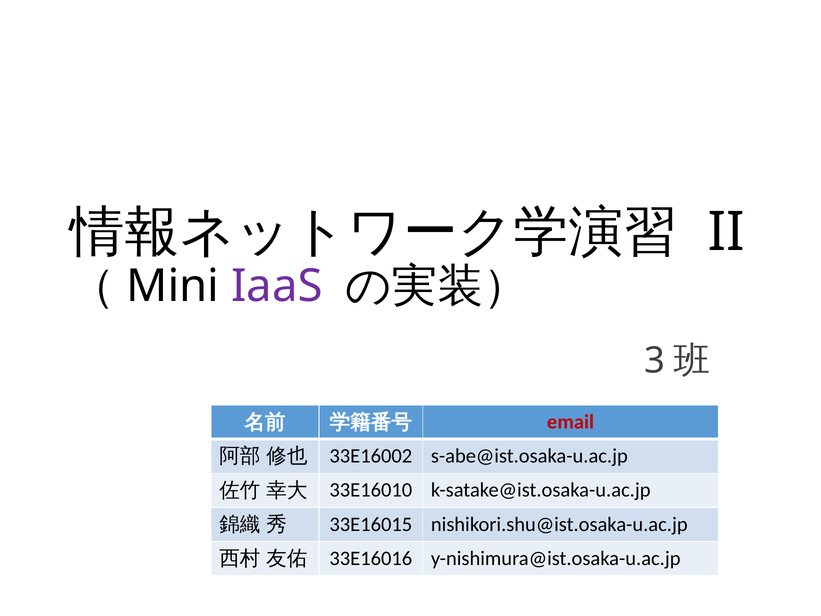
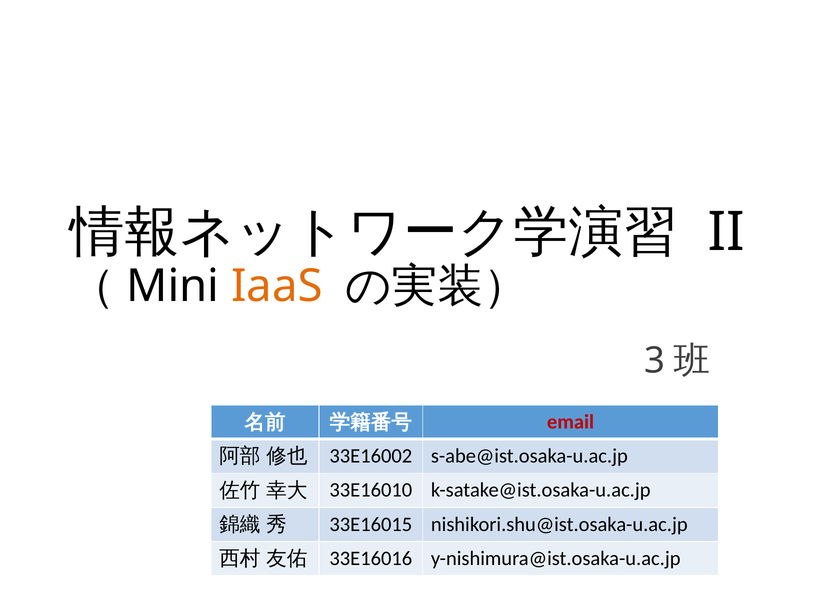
IaaS colour: purple -> orange
